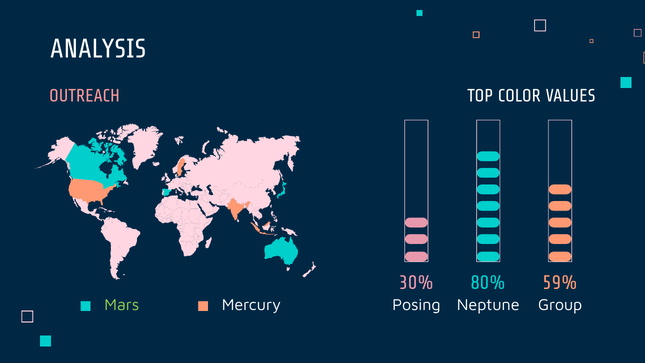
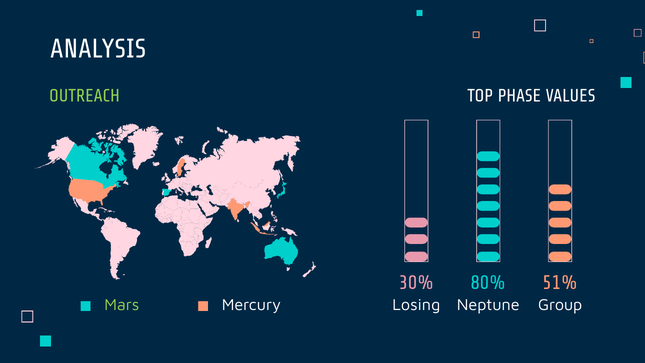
OUTREACH colour: pink -> light green
COLOR: COLOR -> PHASE
59%: 59% -> 51%
Posing: Posing -> Losing
